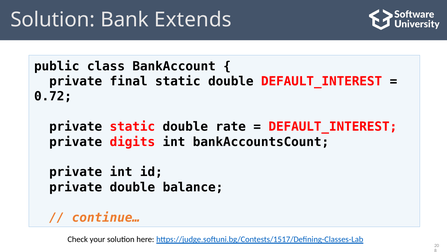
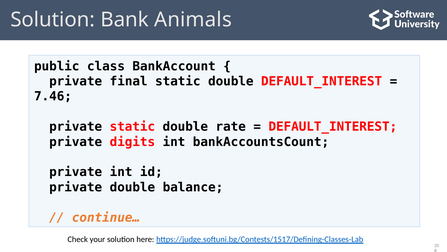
Extends: Extends -> Animals
0.72: 0.72 -> 7.46
